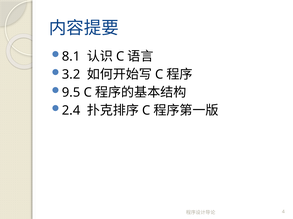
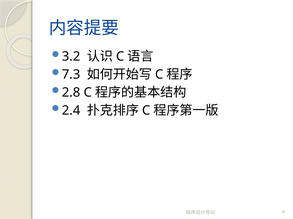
8.1: 8.1 -> 3.2
3.2: 3.2 -> 7.3
9.5: 9.5 -> 2.8
